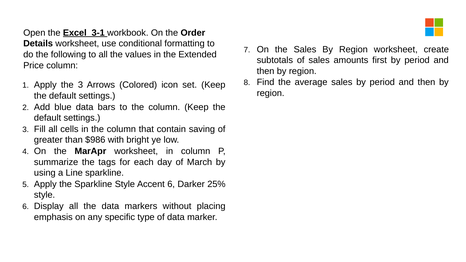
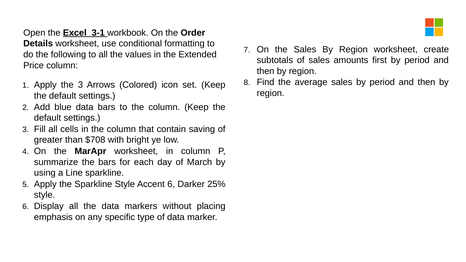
$986: $986 -> $708
the tags: tags -> bars
